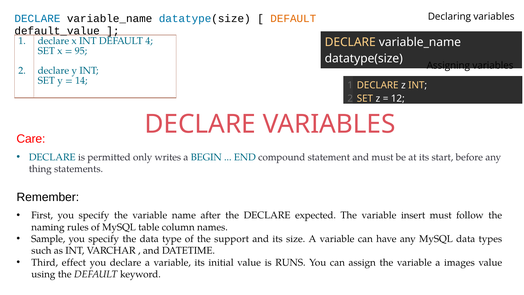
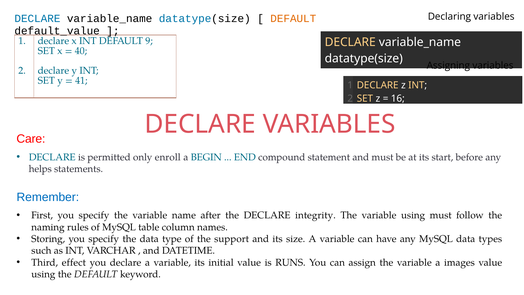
4: 4 -> 9
95: 95 -> 40
14: 14 -> 41
12: 12 -> 16
writes: writes -> enroll
thing: thing -> helps
Remember colour: black -> blue
expected: expected -> integrity
variable insert: insert -> using
Sample: Sample -> Storing
